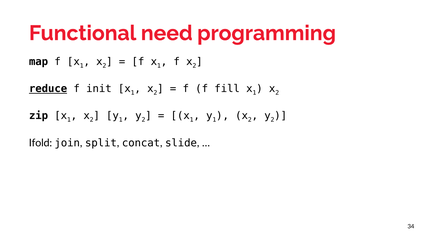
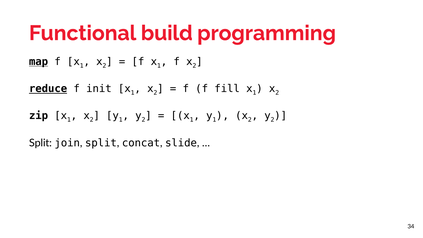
need: need -> build
map underline: none -> present
Ifold at (40, 143): Ifold -> Split
